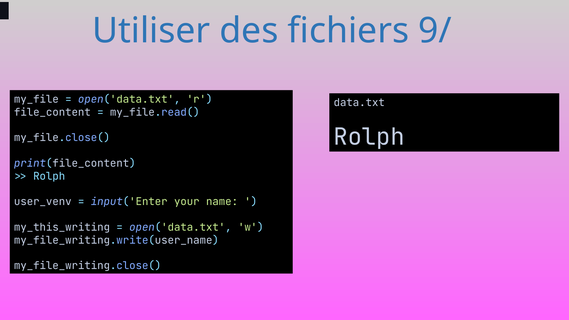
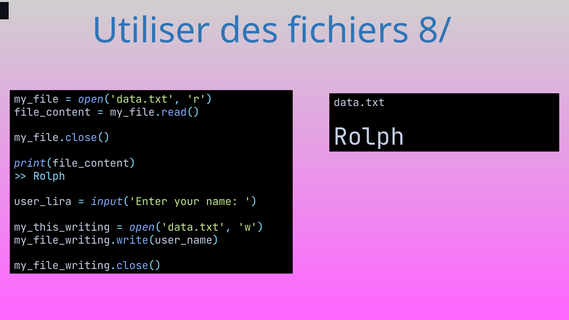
9/: 9/ -> 8/
user_venv: user_venv -> user_lira
